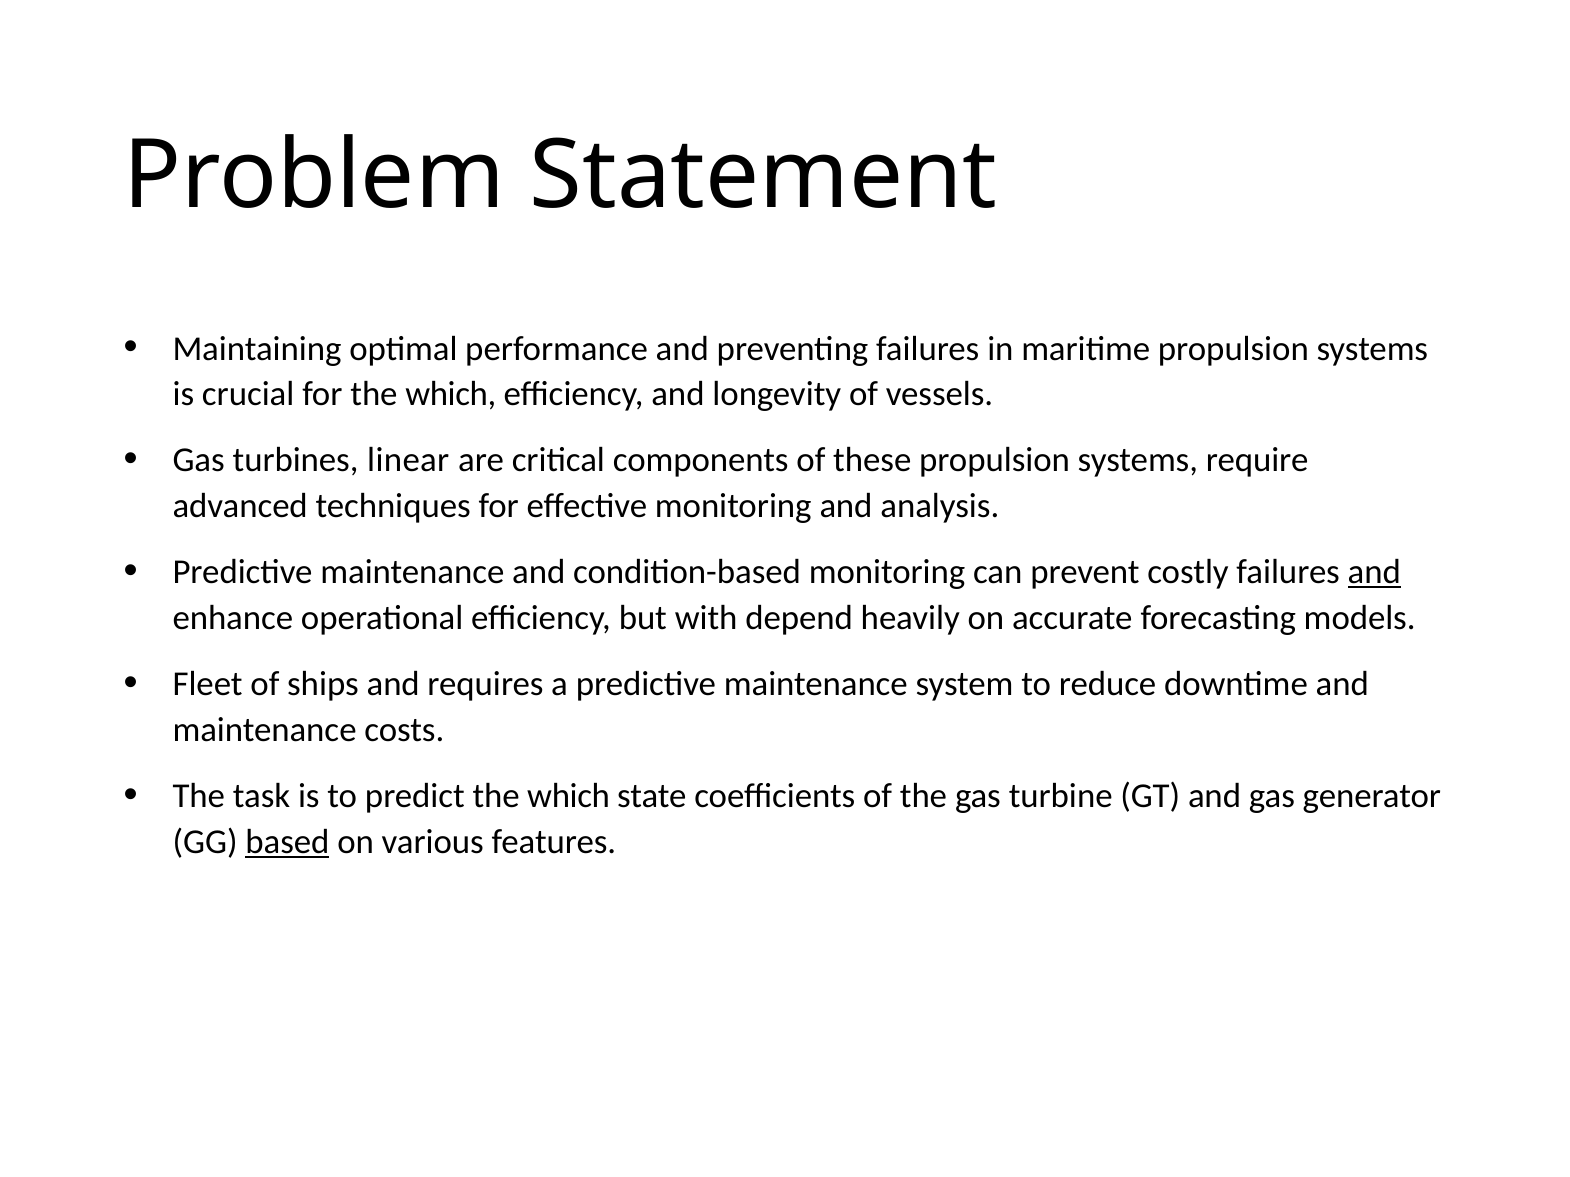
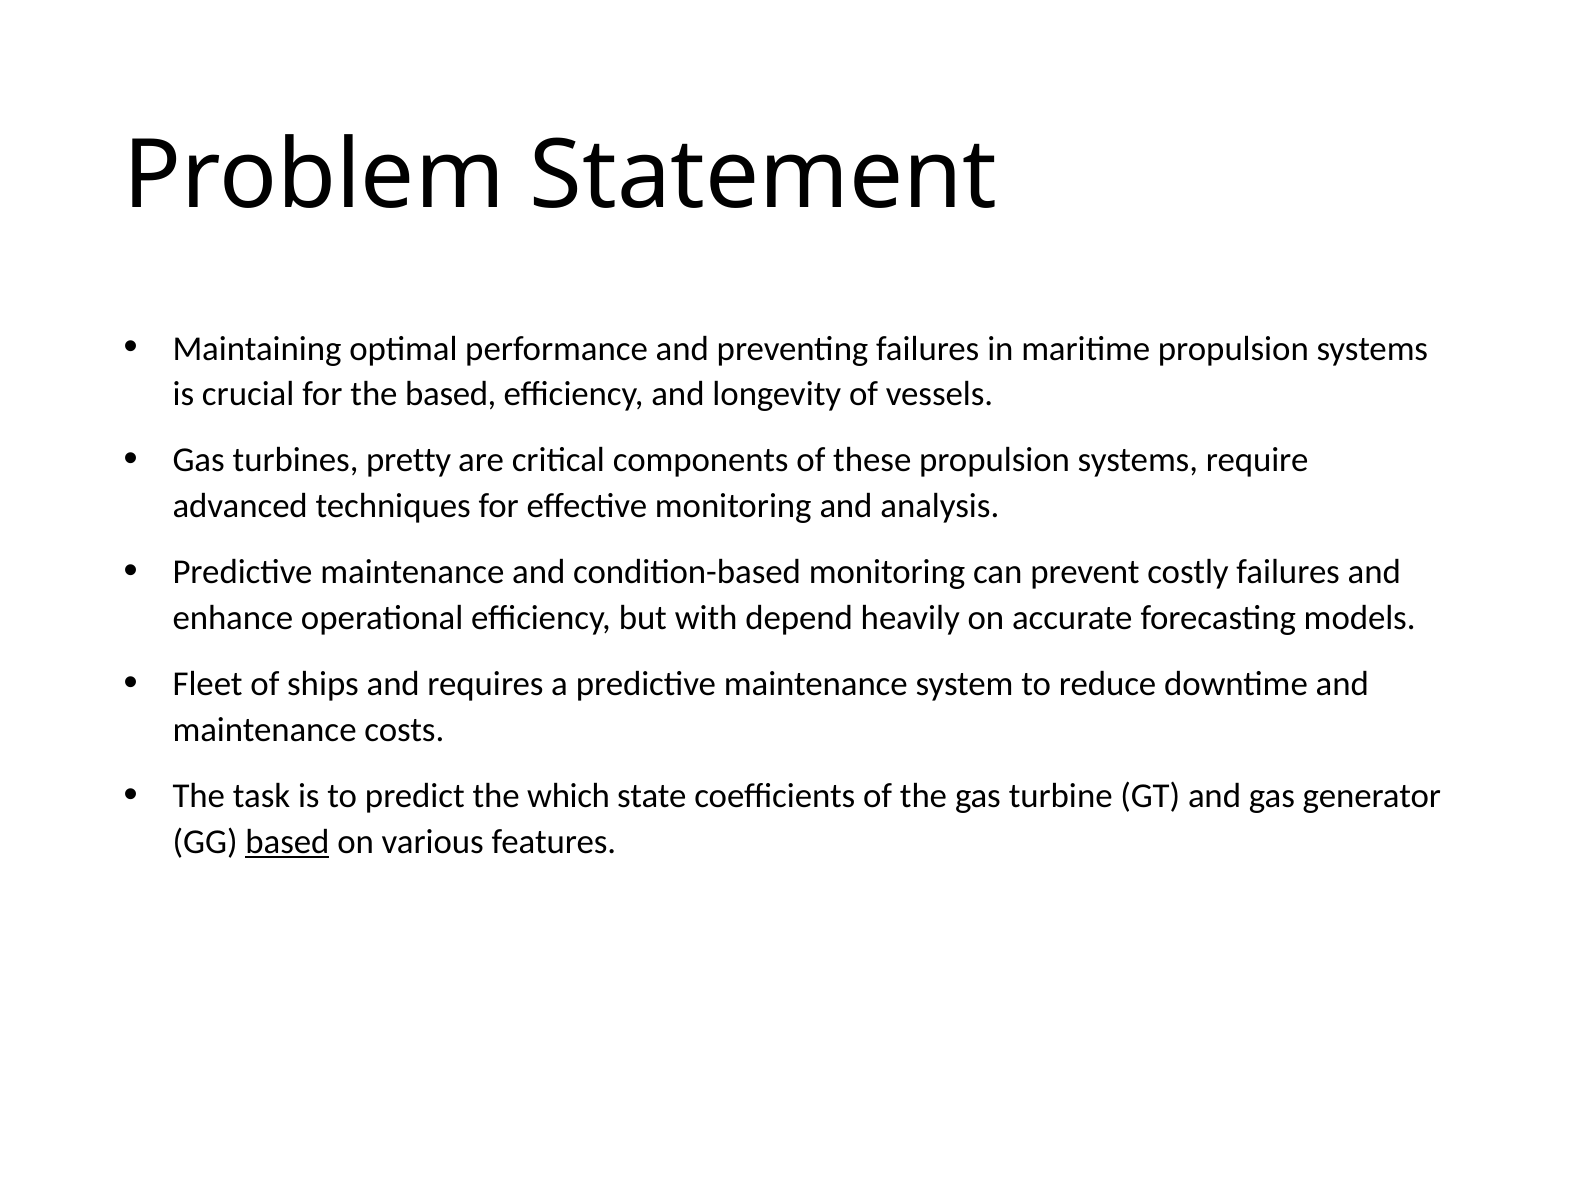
for the which: which -> based
linear: linear -> pretty
and at (1374, 573) underline: present -> none
